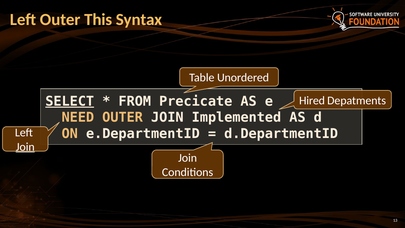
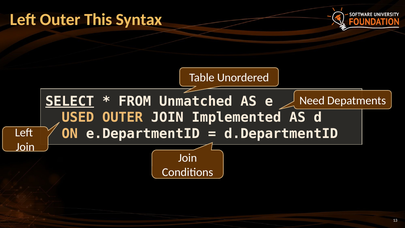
Precicate: Precicate -> Unmatched
Hired: Hired -> Need
NEED: NEED -> USED
Join at (25, 147) underline: present -> none
